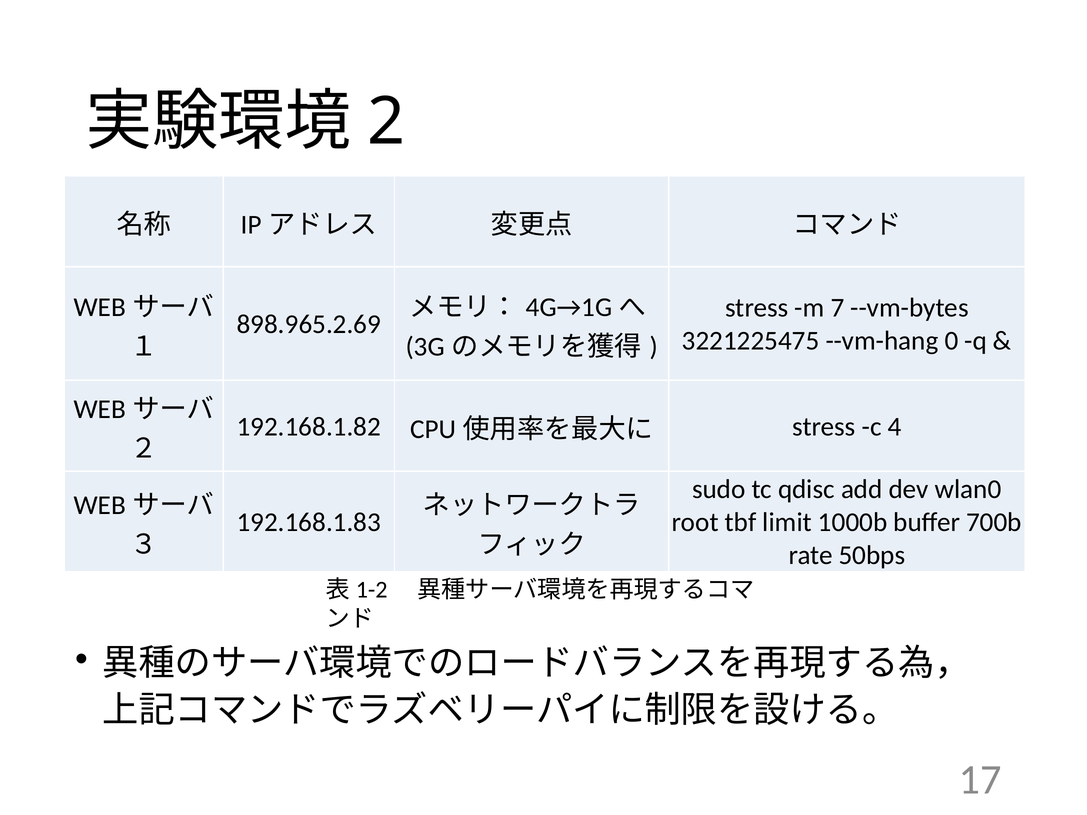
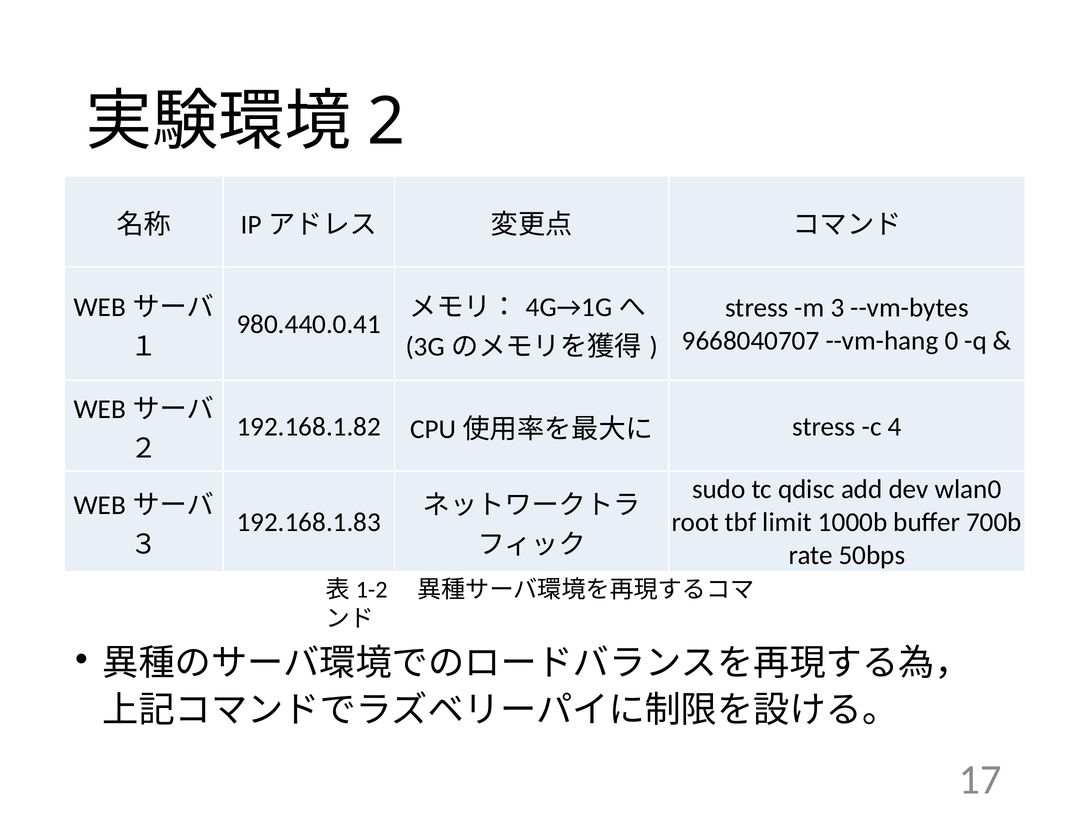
7: 7 -> 3
898.965.2.69: 898.965.2.69 -> 980.440.0.41
3221225475: 3221225475 -> 9668040707
